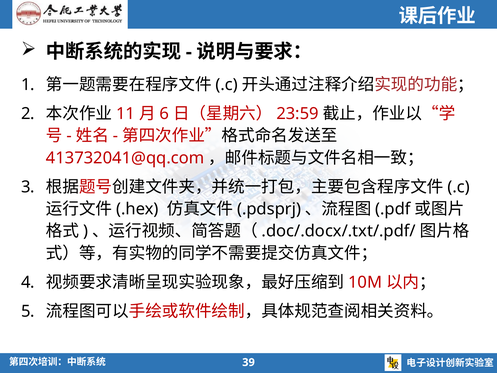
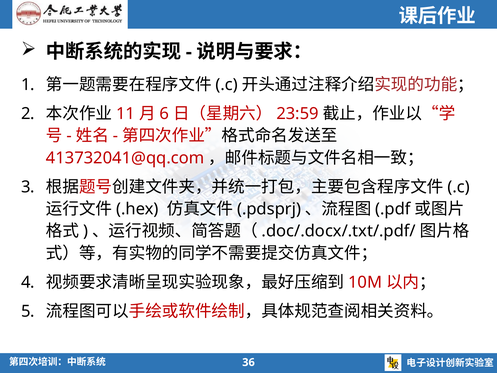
39: 39 -> 36
